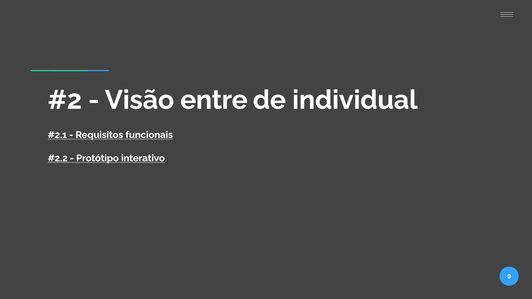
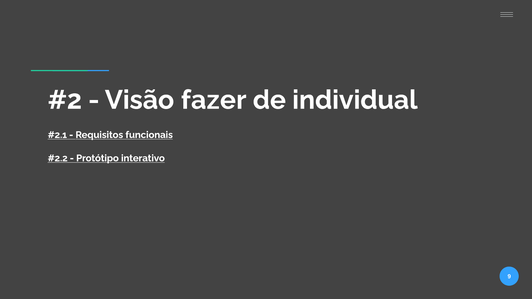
entre: entre -> fazer
